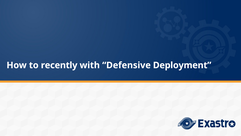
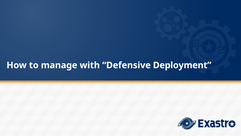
recently: recently -> manage
